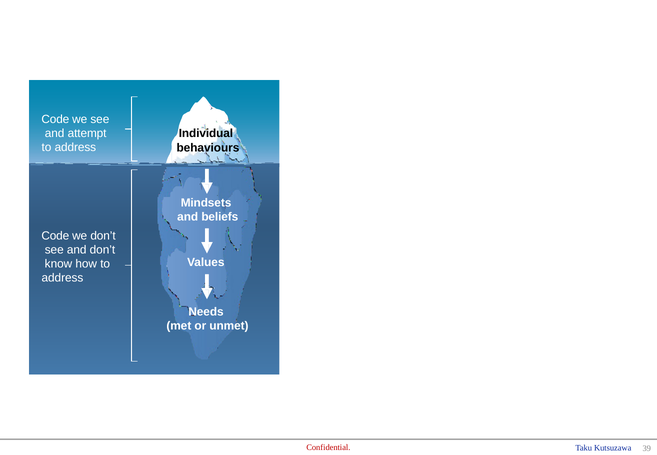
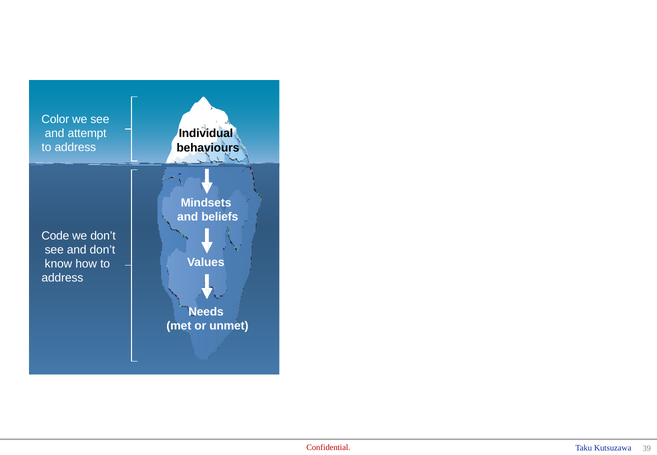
Code at (55, 119): Code -> Color
